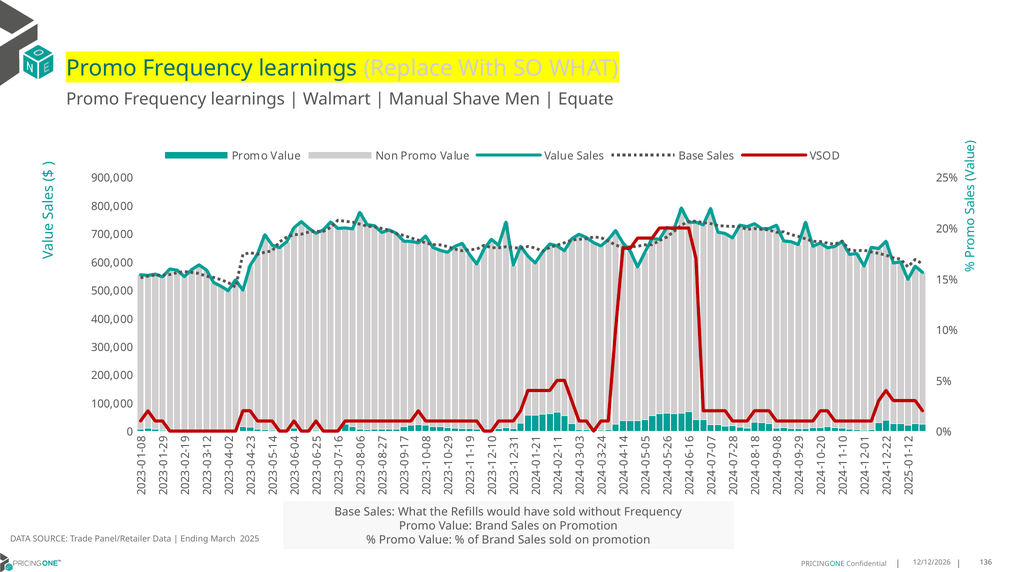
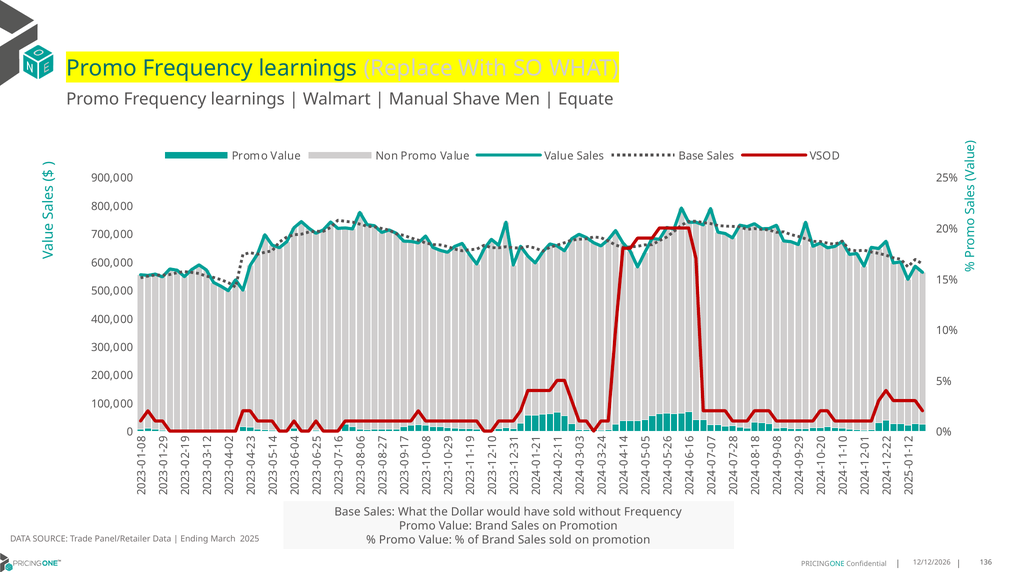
Refills: Refills -> Dollar
